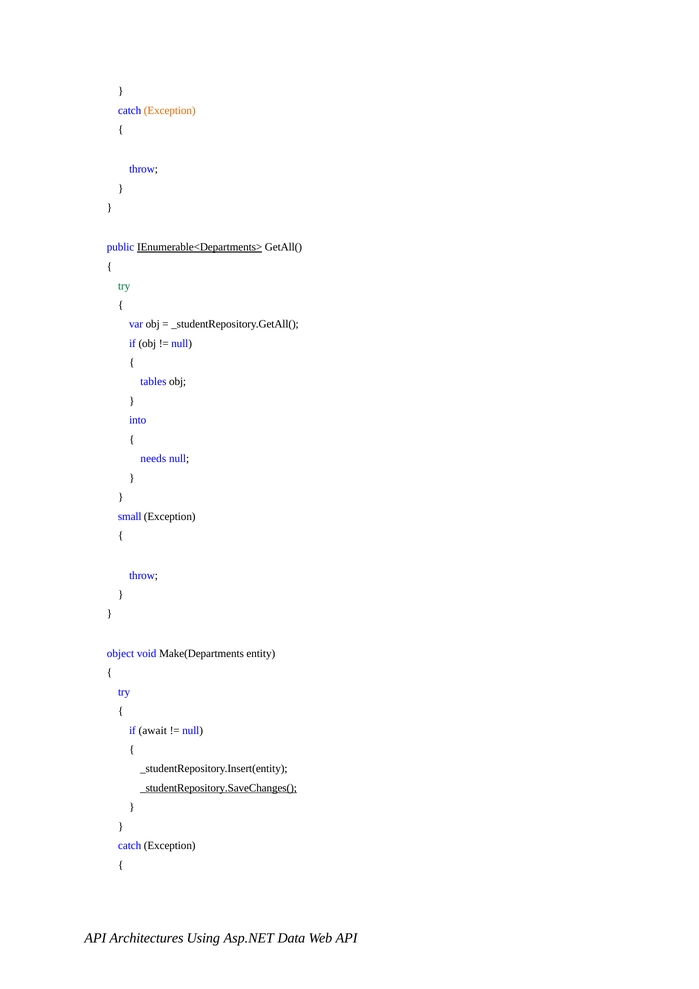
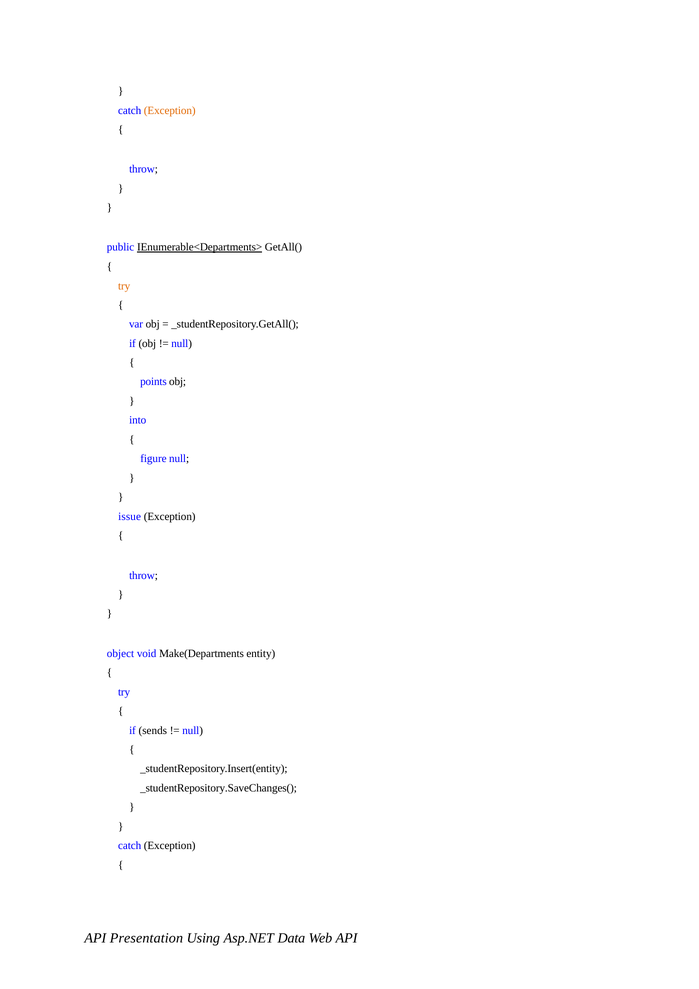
try at (124, 286) colour: green -> orange
tables: tables -> points
needs: needs -> figure
small: small -> issue
await: await -> sends
_studentRepository.SaveChanges( underline: present -> none
Architectures: Architectures -> Presentation
